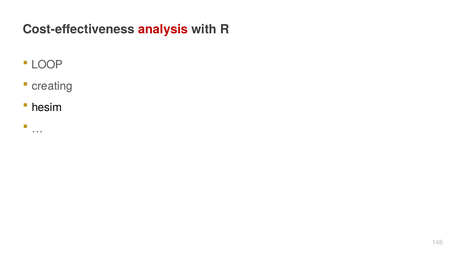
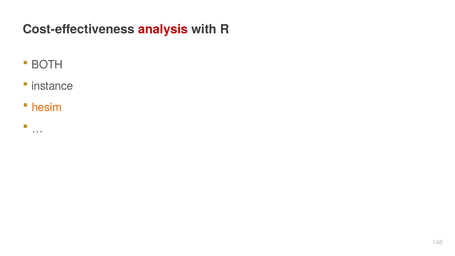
LOOP: LOOP -> BOTH
creating: creating -> instance
hesim colour: black -> orange
